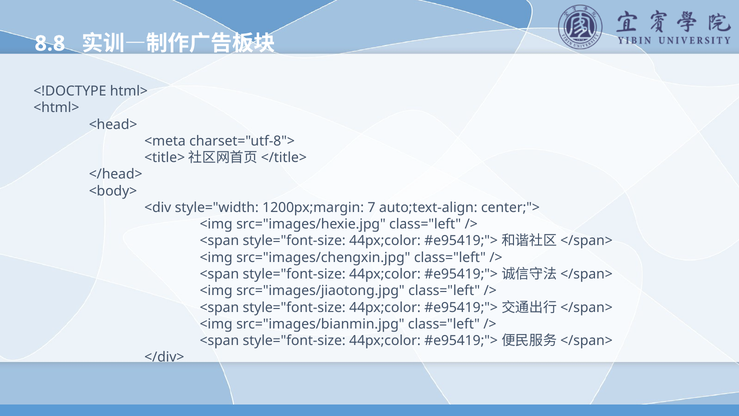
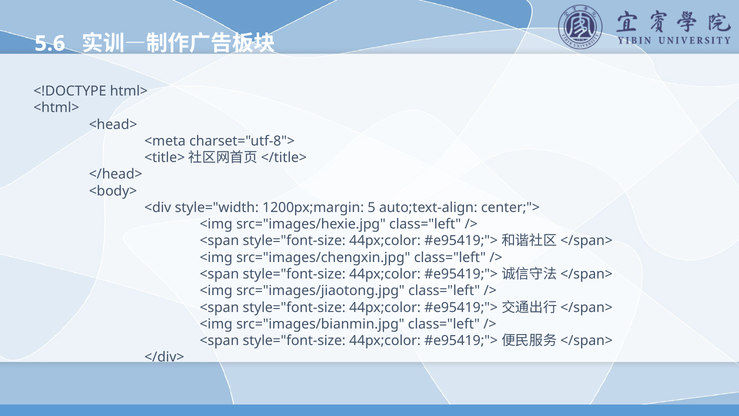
8.8: 8.8 -> 5.6
7: 7 -> 5
